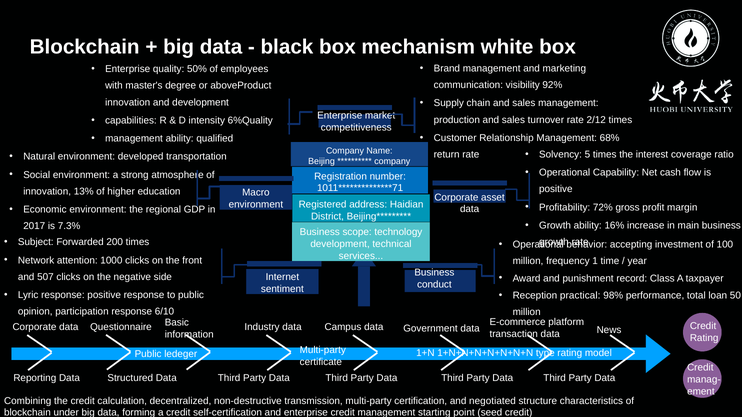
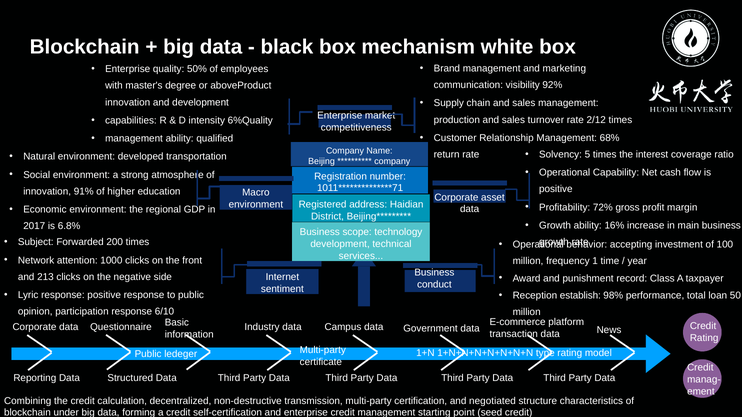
13%: 13% -> 91%
7.3%: 7.3% -> 6.8%
507: 507 -> 213
practical: practical -> establish
